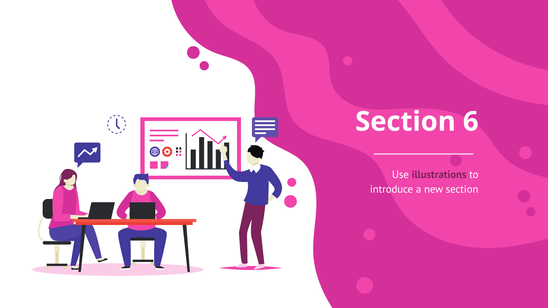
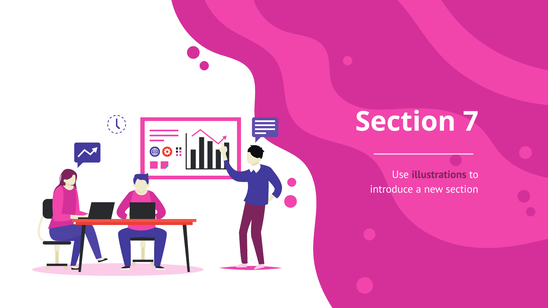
6: 6 -> 7
